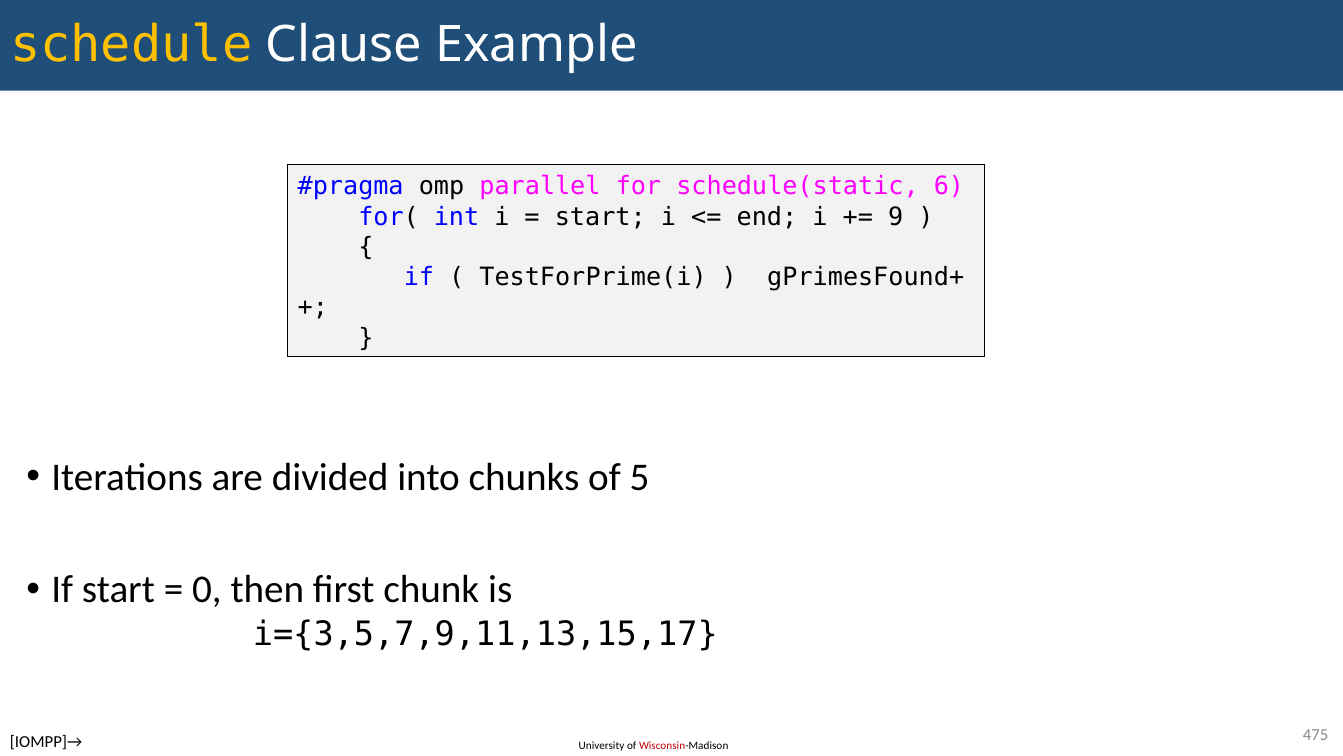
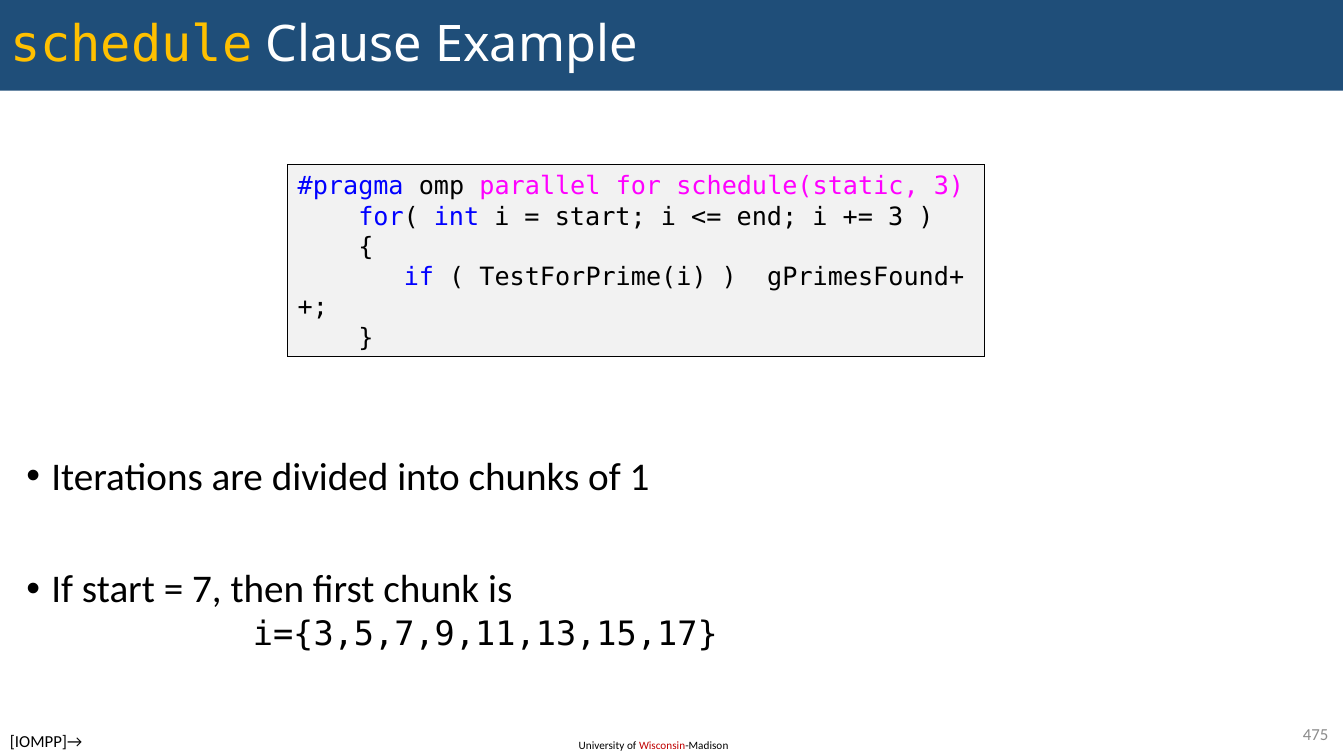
schedule(static 6: 6 -> 3
9 at (896, 217): 9 -> 3
5: 5 -> 1
0: 0 -> 7
